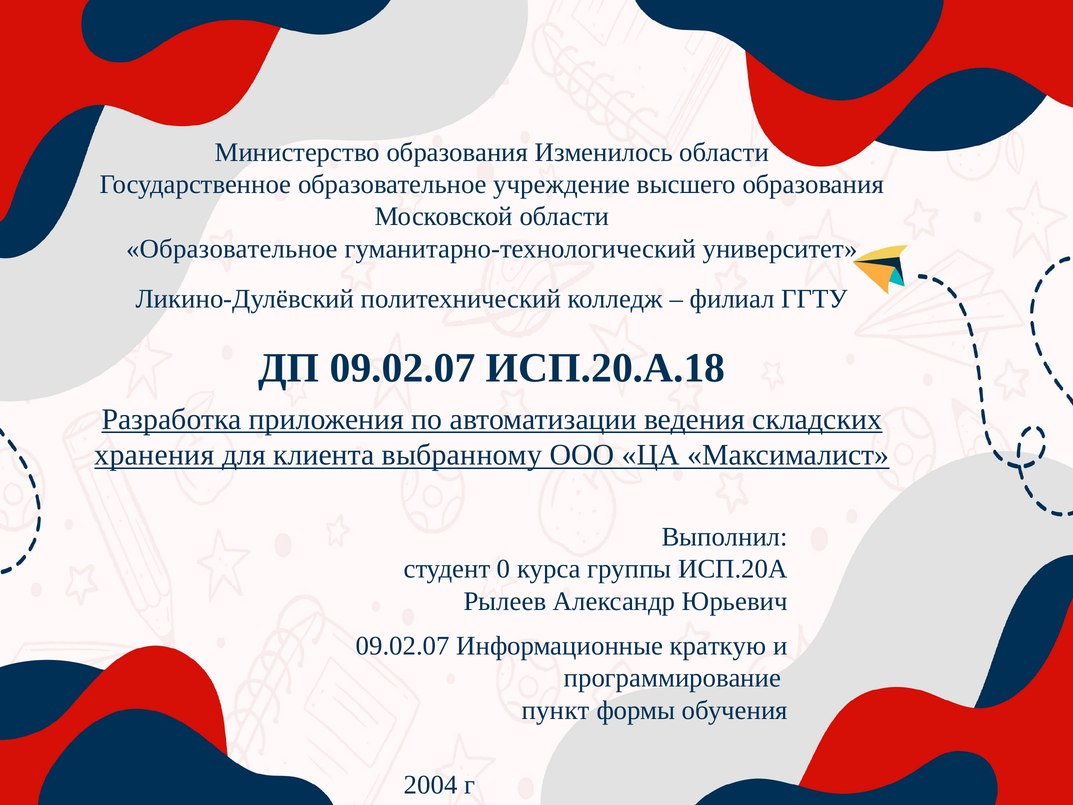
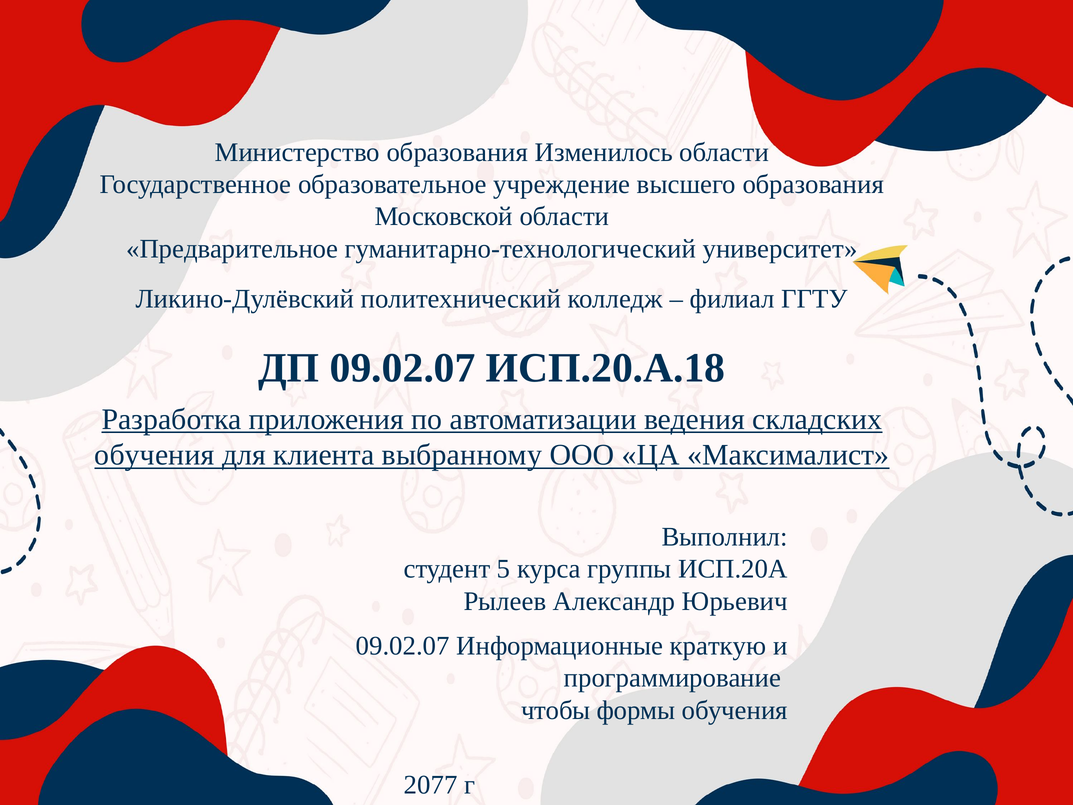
Образовательное at (232, 249): Образовательное -> Предварительное
хранения at (154, 455): хранения -> обучения
0: 0 -> 5
пункт: пункт -> чтобы
2004: 2004 -> 2077
